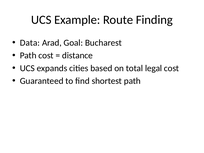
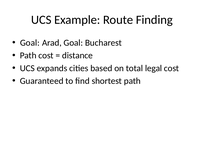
Data at (30, 43): Data -> Goal
